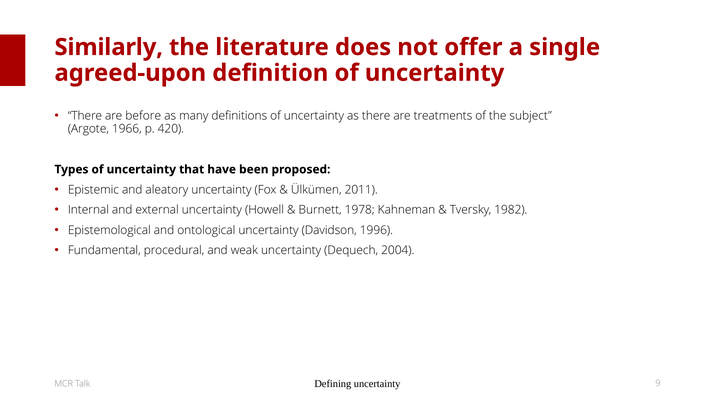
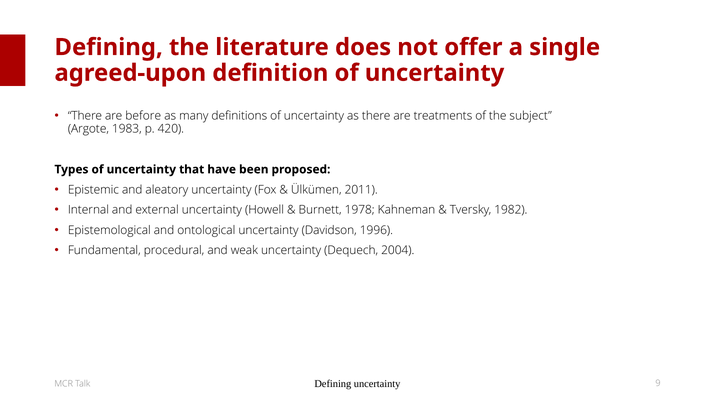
Similarly at (109, 47): Similarly -> Defining
1966: 1966 -> 1983
